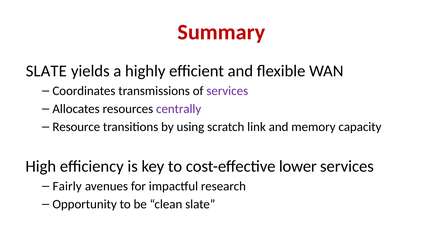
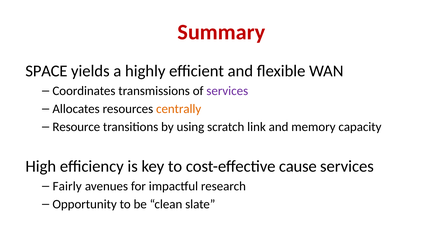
SLATE at (46, 71): SLATE -> SPACE
centrally colour: purple -> orange
lower: lower -> cause
